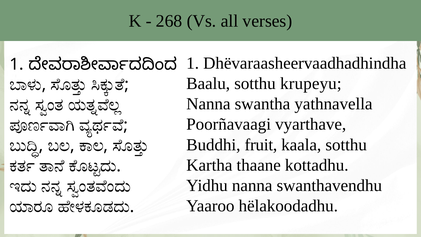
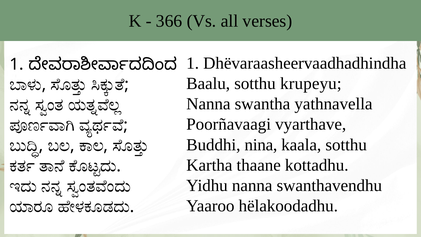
268: 268 -> 366
fruit: fruit -> nina
